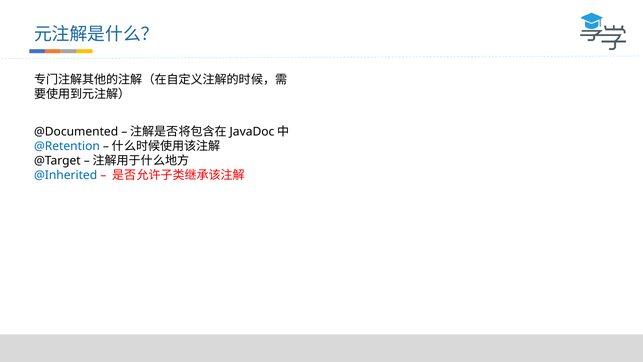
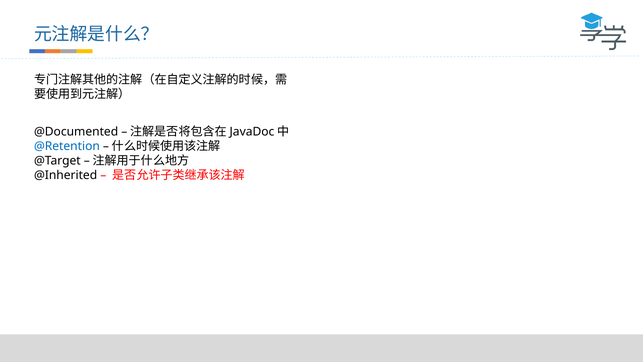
@Inherited colour: blue -> black
